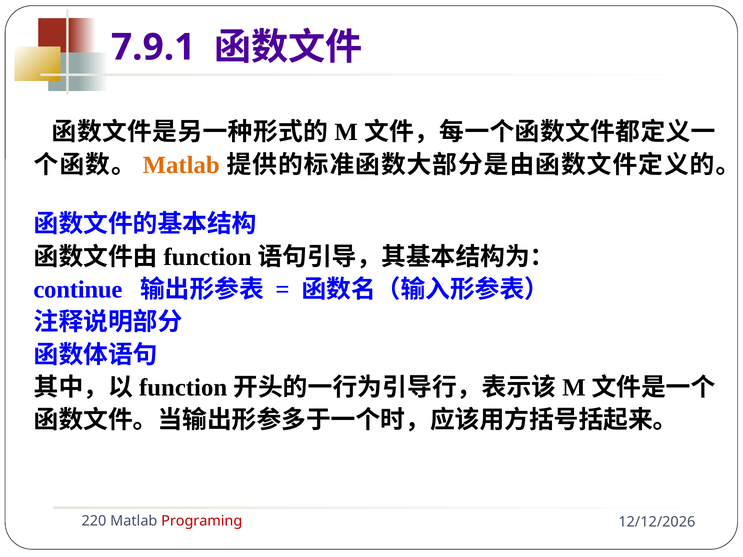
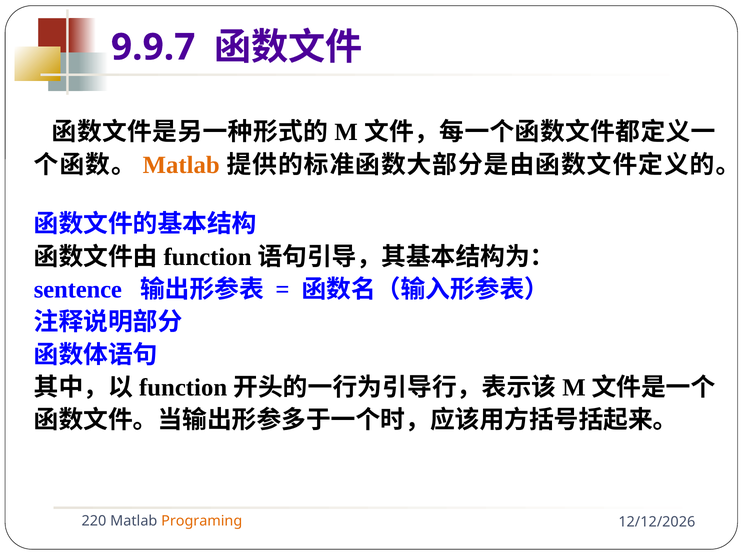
7.9.1: 7.9.1 -> 9.9.7
continue: continue -> sentence
Programing colour: red -> orange
